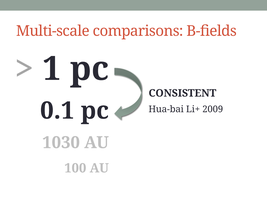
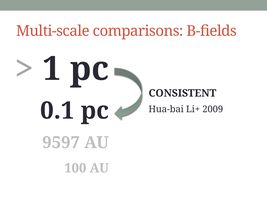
1030: 1030 -> 9597
